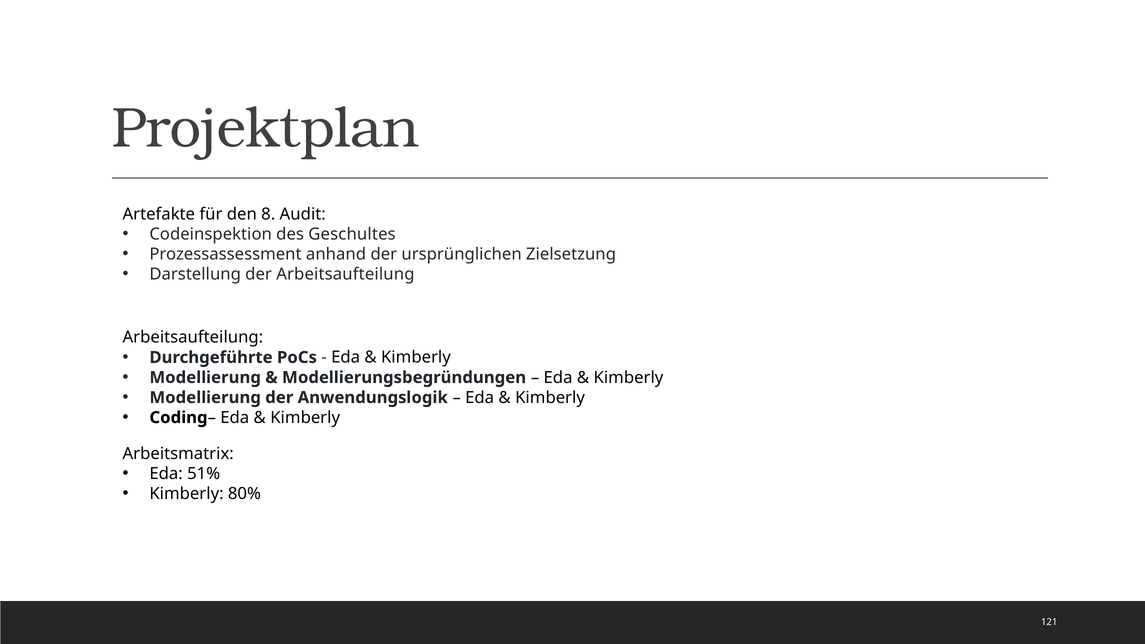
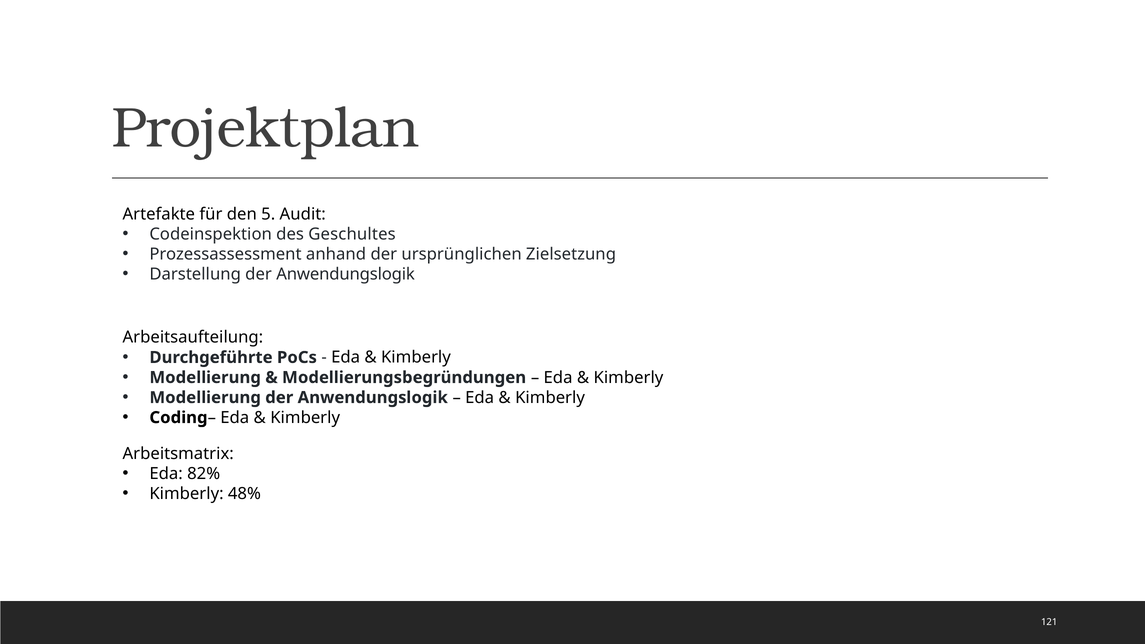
8: 8 -> 5
Darstellung der Arbeitsaufteilung: Arbeitsaufteilung -> Anwendungslogik
51%: 51% -> 82%
80%: 80% -> 48%
